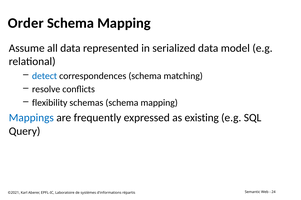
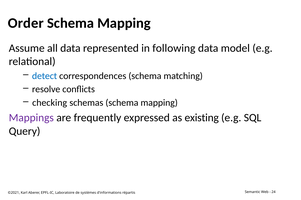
serialized: serialized -> following
flexibility: flexibility -> checking
Mappings colour: blue -> purple
